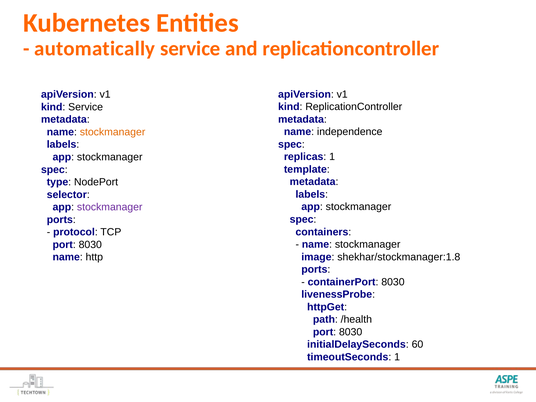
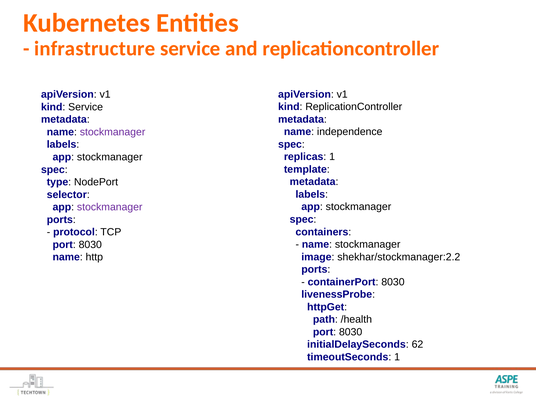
automatically: automatically -> infrastructure
stockmanager at (113, 132) colour: orange -> purple
shekhar/stockmanager:1.8: shekhar/stockmanager:1.8 -> shekhar/stockmanager:2.2
60: 60 -> 62
